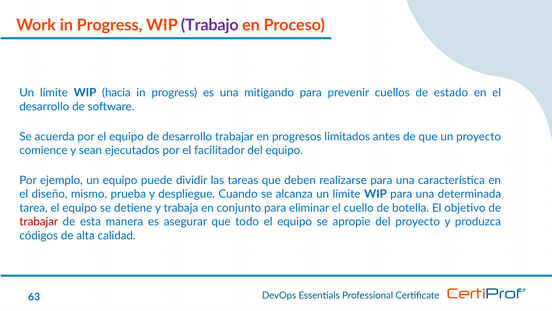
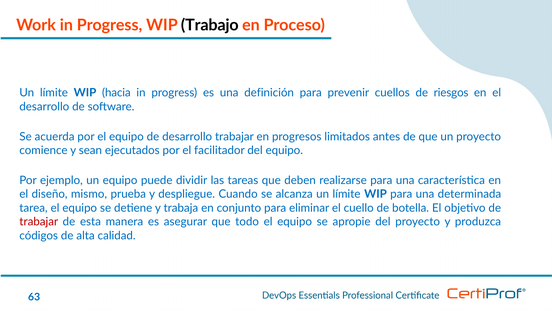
Trabajo colour: purple -> black
mitigando: mitigando -> definición
estado: estado -> riesgos
